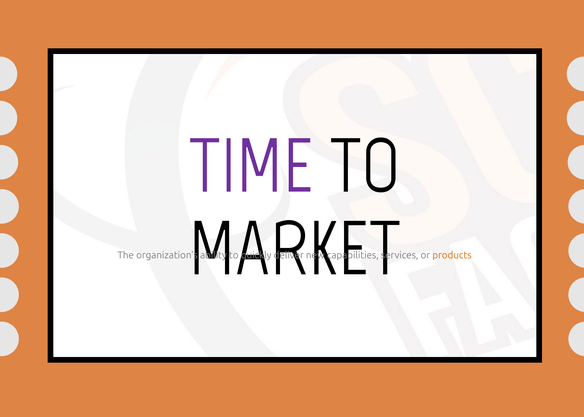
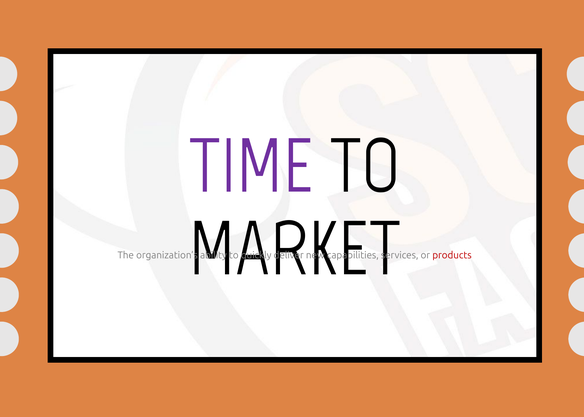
products colour: orange -> red
